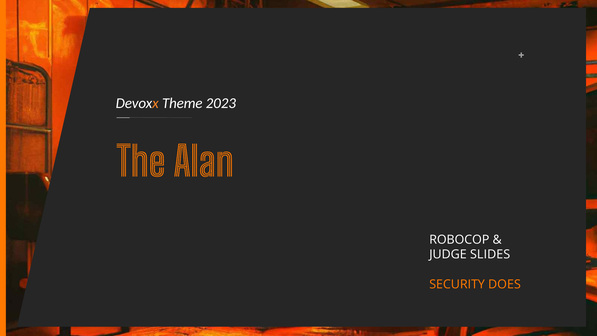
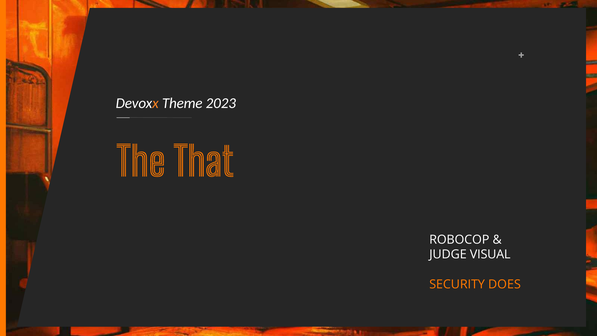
Alan: Alan -> That
SLIDES: SLIDES -> VISUAL
